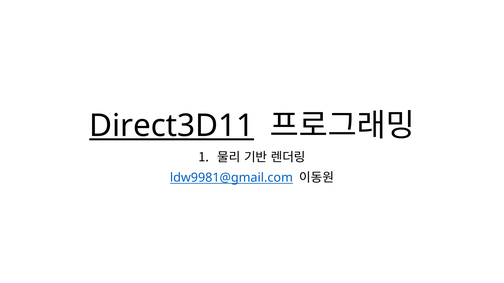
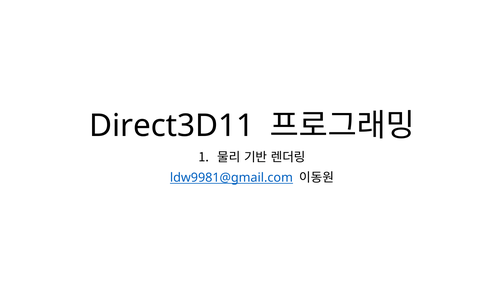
Direct3D11 underline: present -> none
